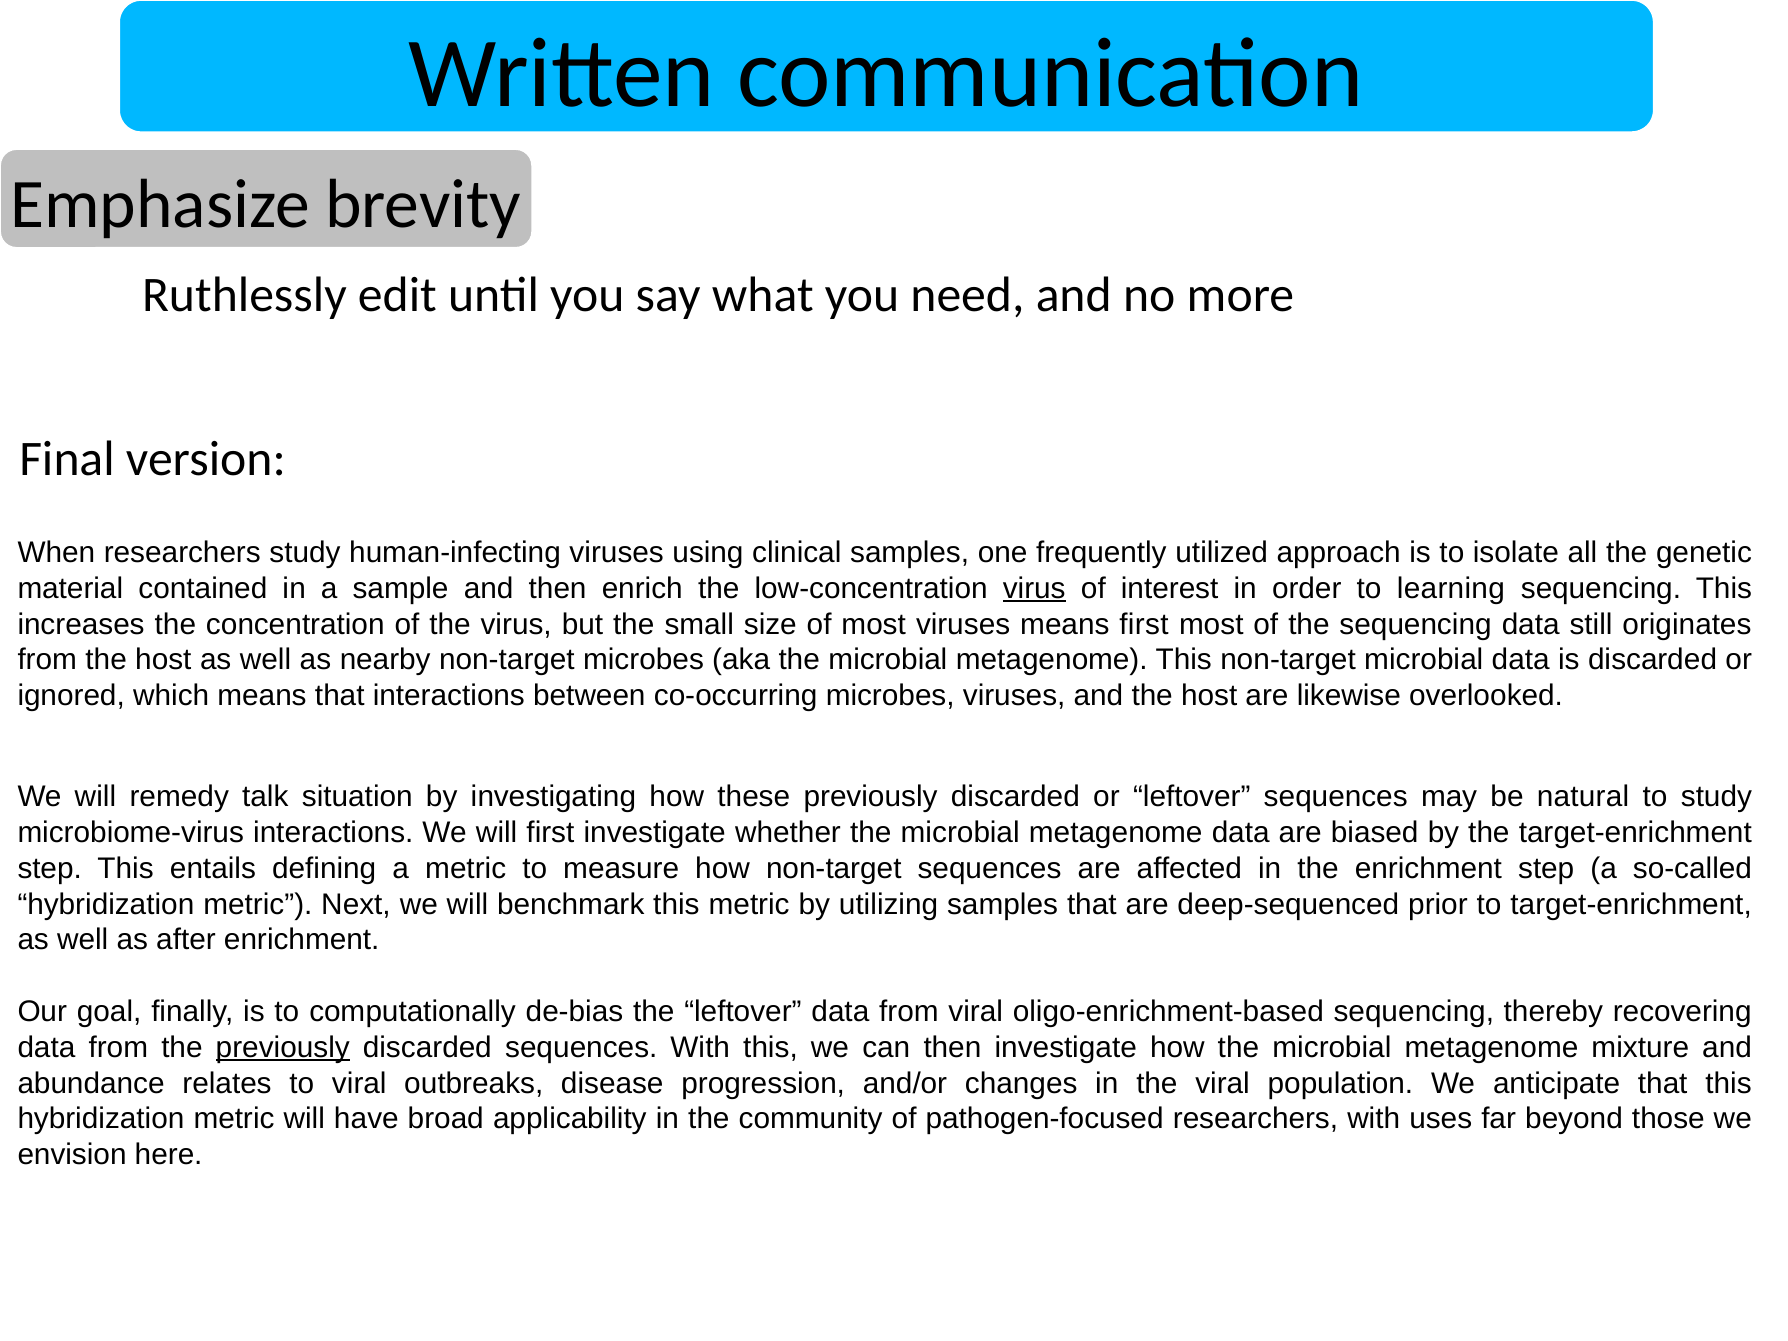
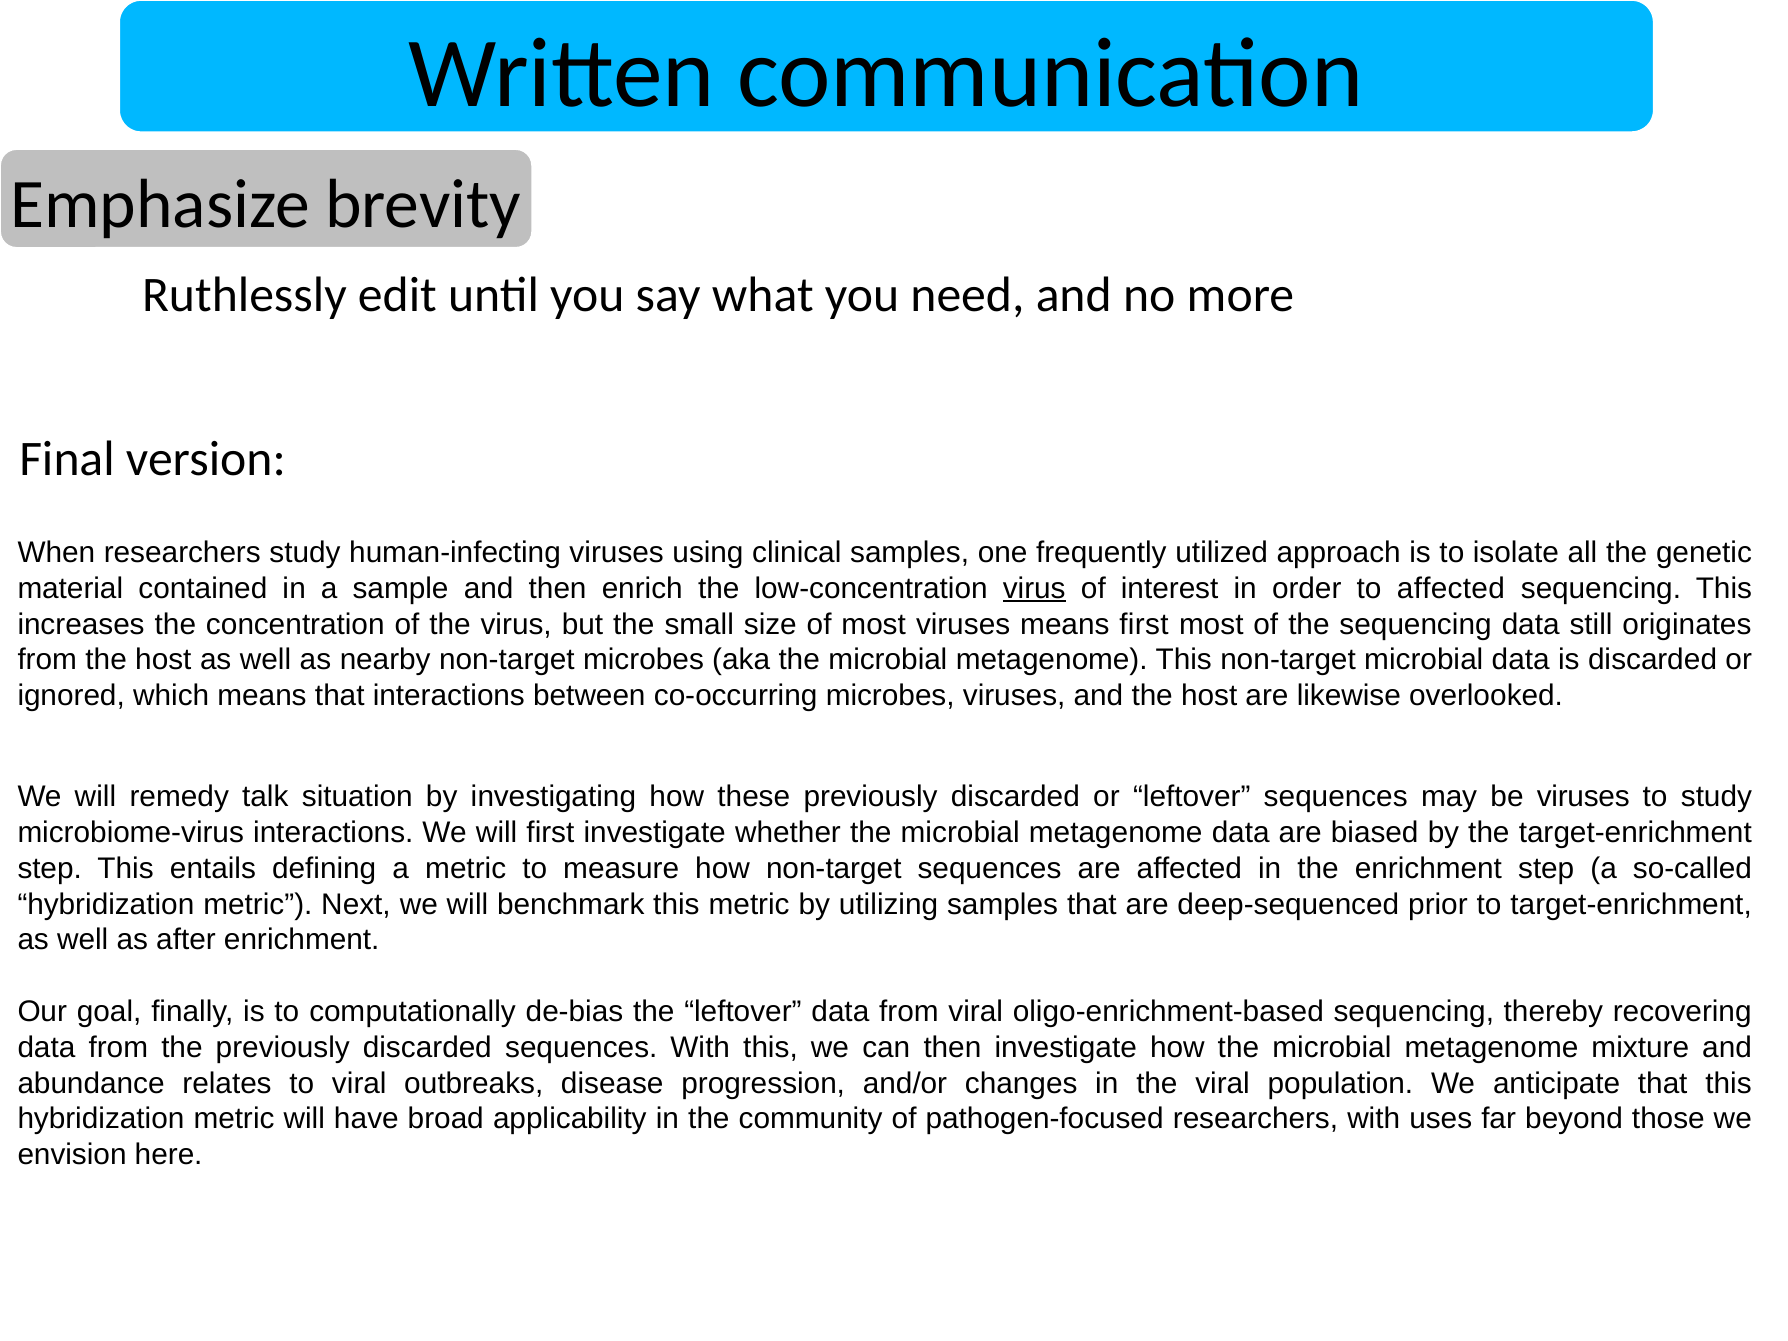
to learning: learning -> affected
be natural: natural -> viruses
previously at (283, 1047) underline: present -> none
